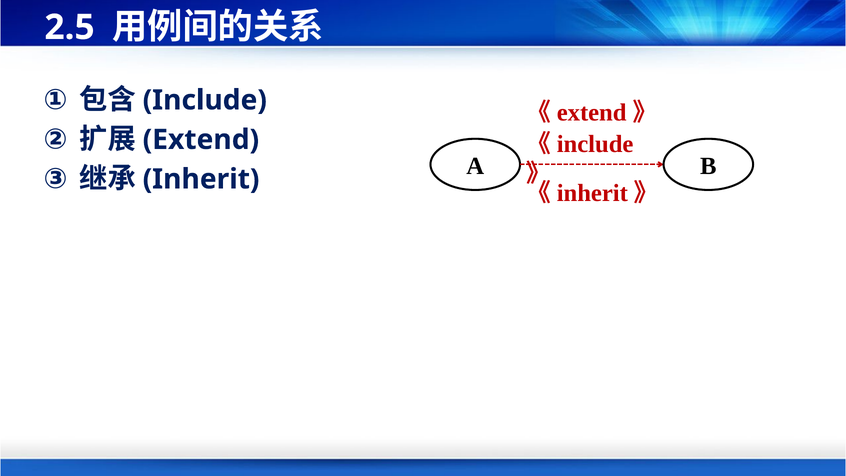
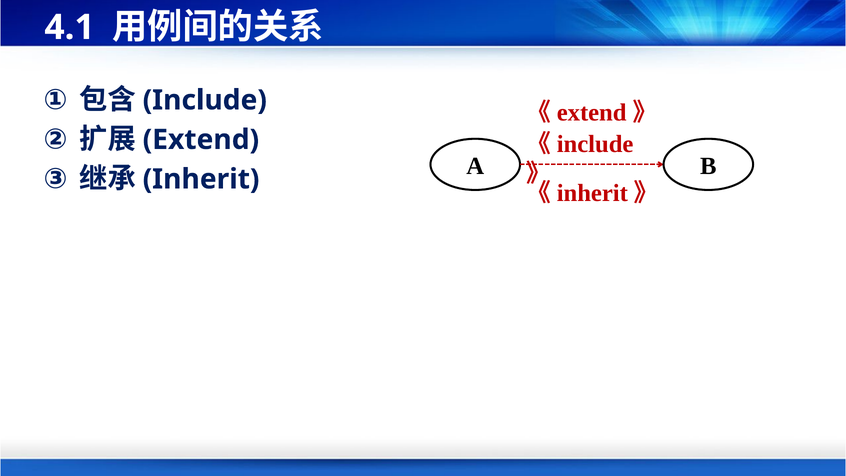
2.5: 2.5 -> 4.1
